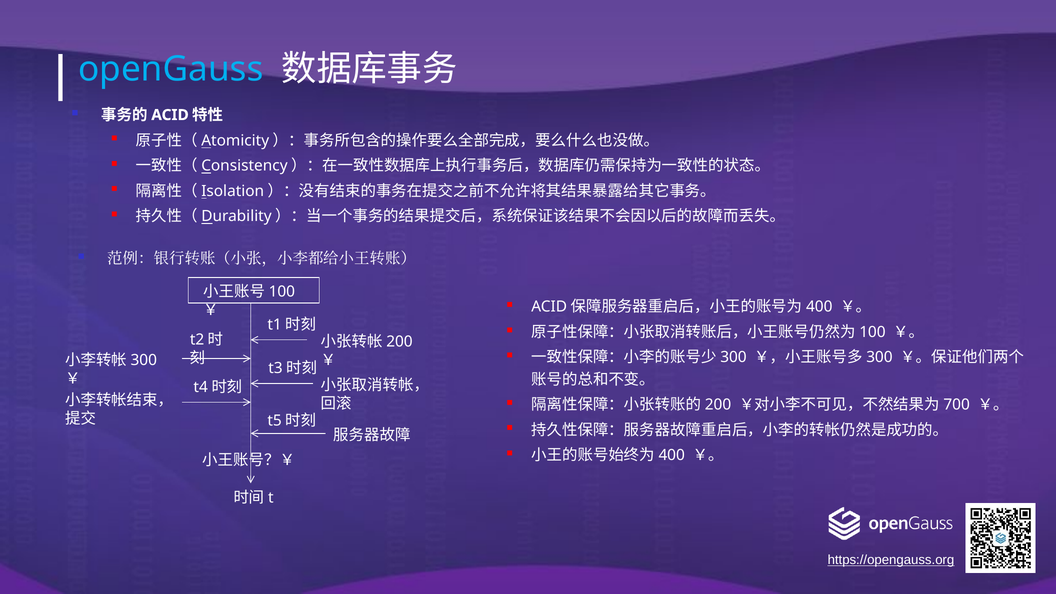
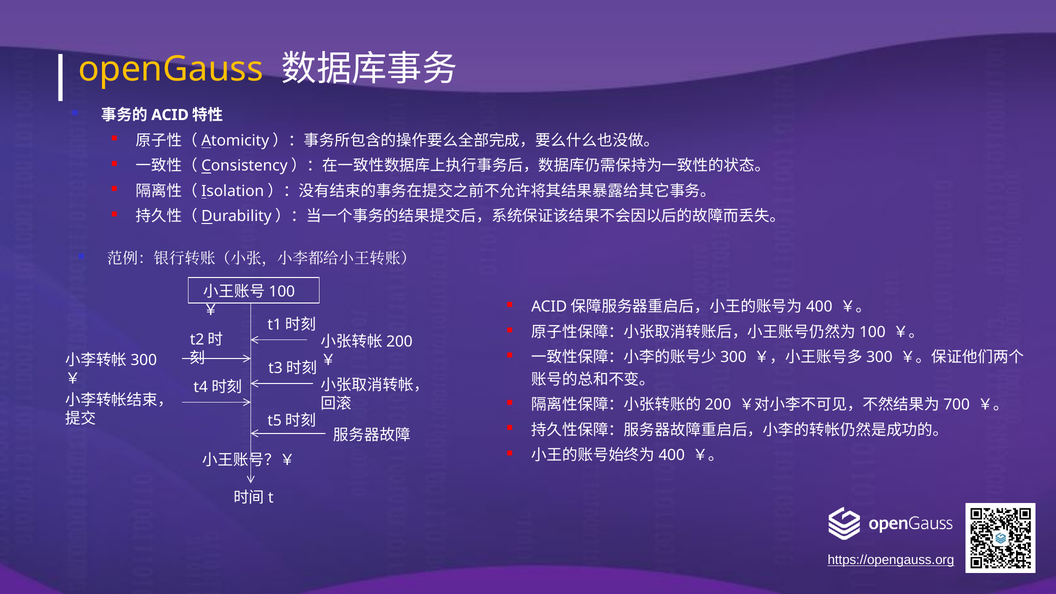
openGauss colour: light blue -> yellow
